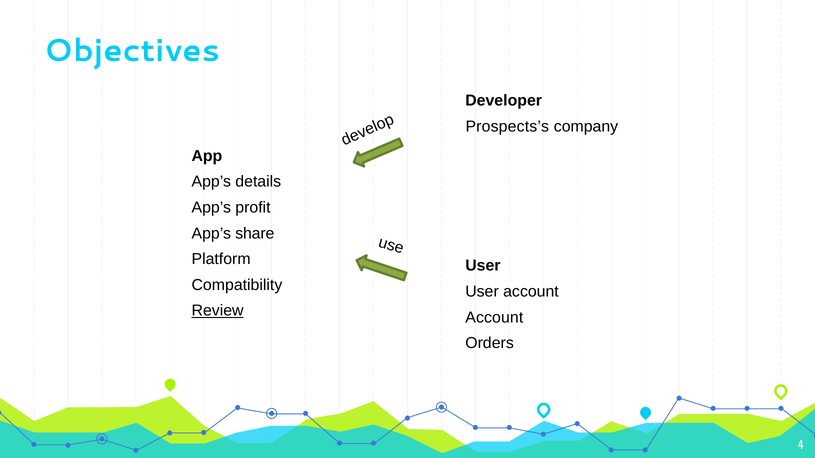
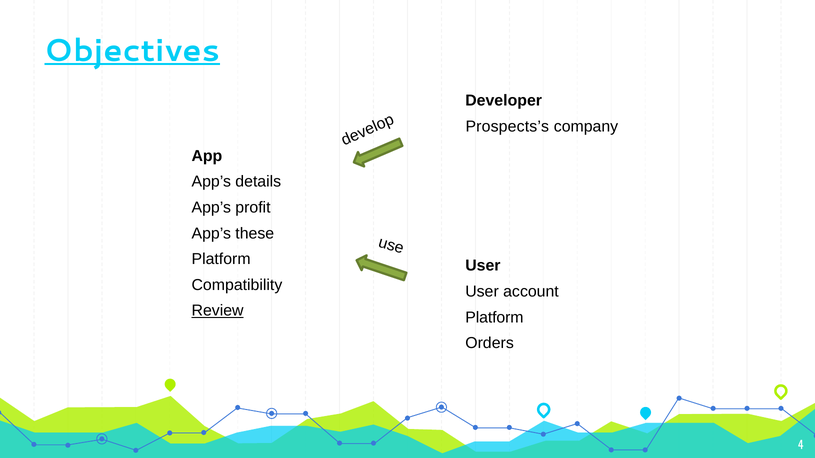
Objectives underline: none -> present
share: share -> these
Account at (494, 318): Account -> Platform
